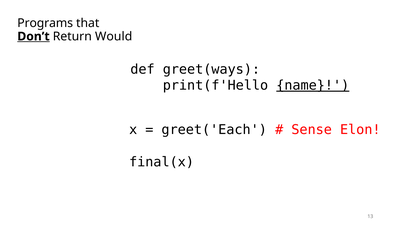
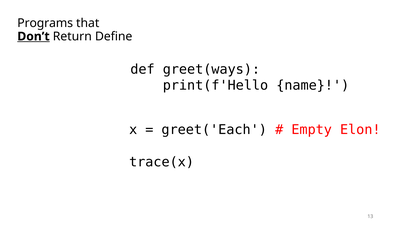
Would: Would -> Define
name underline: present -> none
Sense: Sense -> Empty
final(x: final(x -> trace(x
